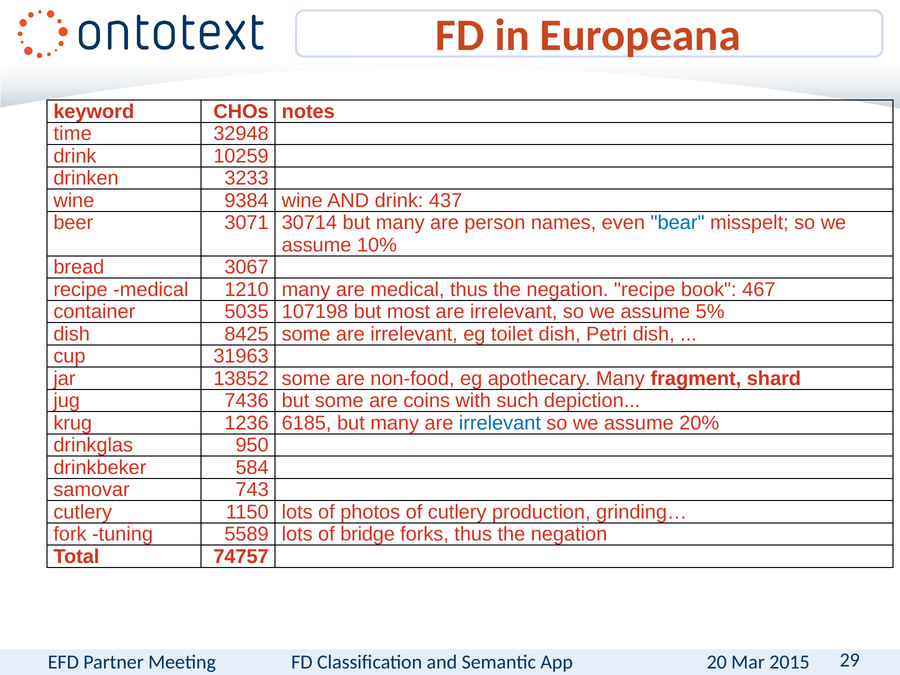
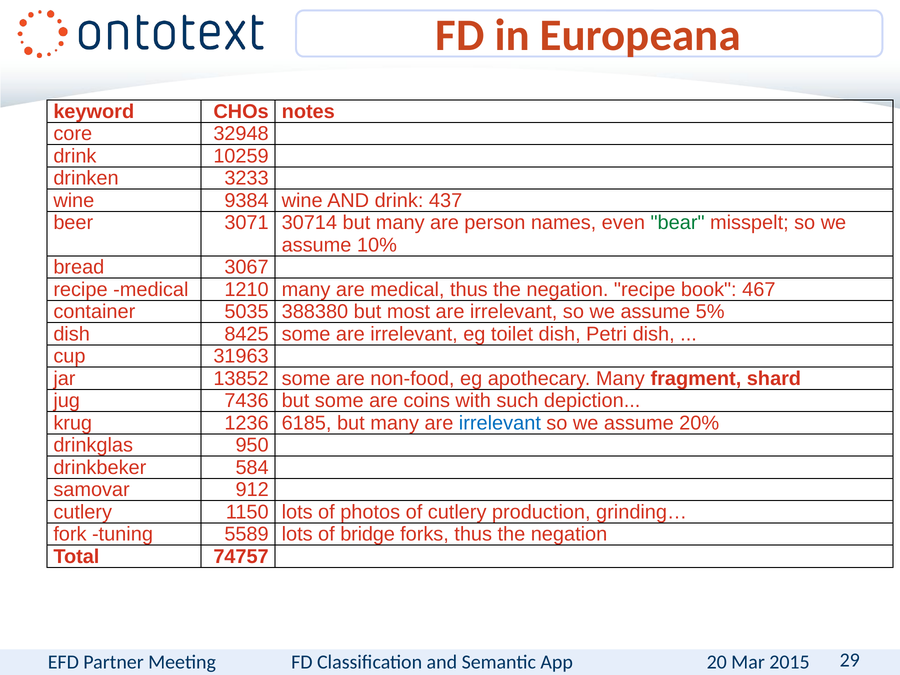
time: time -> core
bear colour: blue -> green
107198: 107198 -> 388380
743: 743 -> 912
